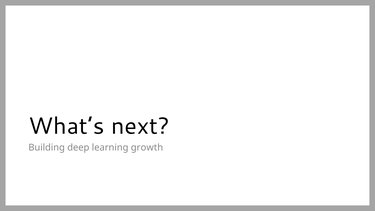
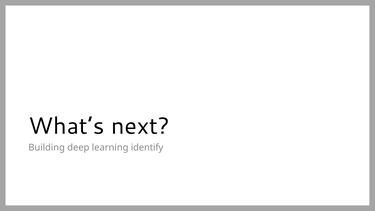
growth: growth -> identify
